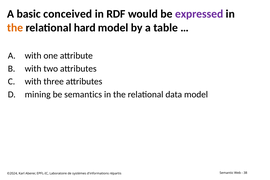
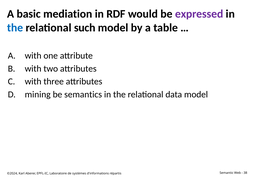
conceived: conceived -> mediation
the at (15, 28) colour: orange -> blue
hard: hard -> such
